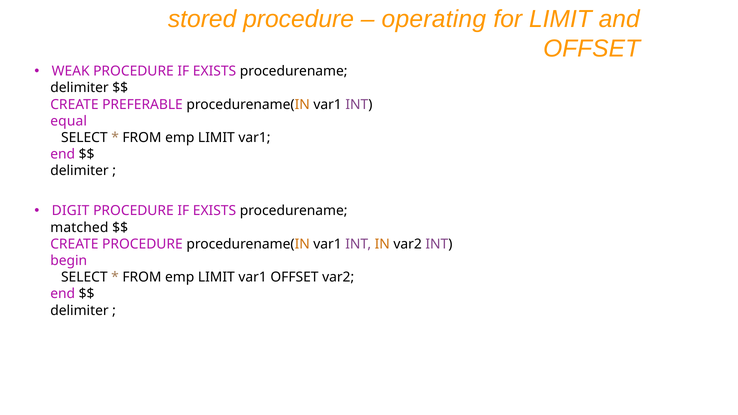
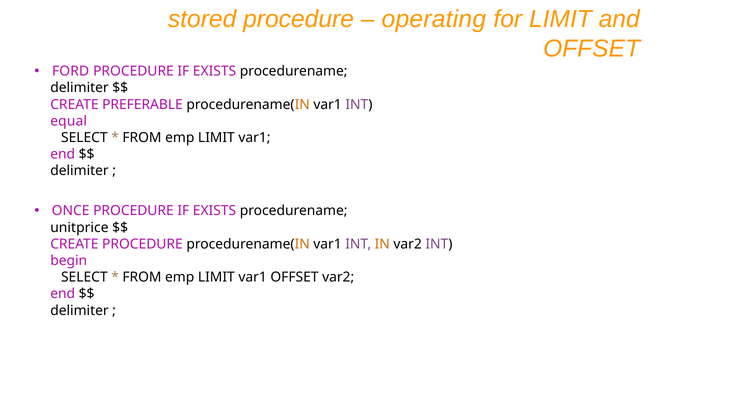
WEAK: WEAK -> FORD
DIGIT: DIGIT -> ONCE
matched: matched -> unitprice
